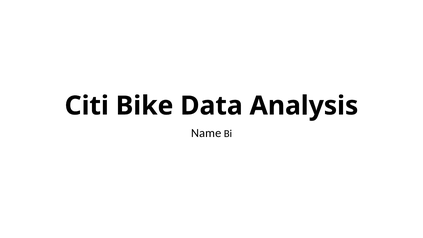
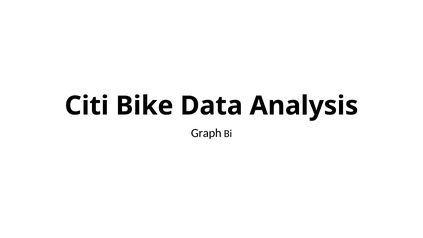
Name: Name -> Graph
